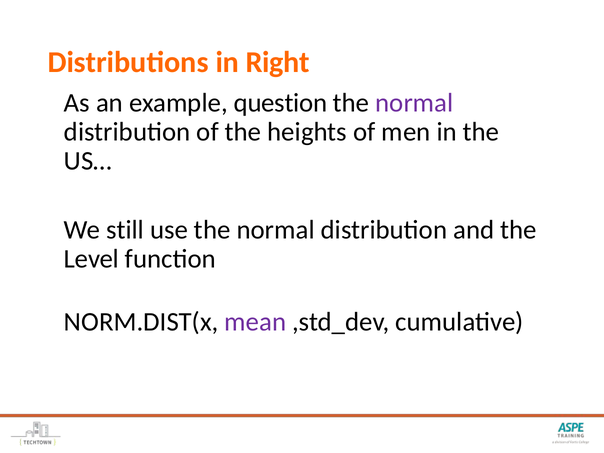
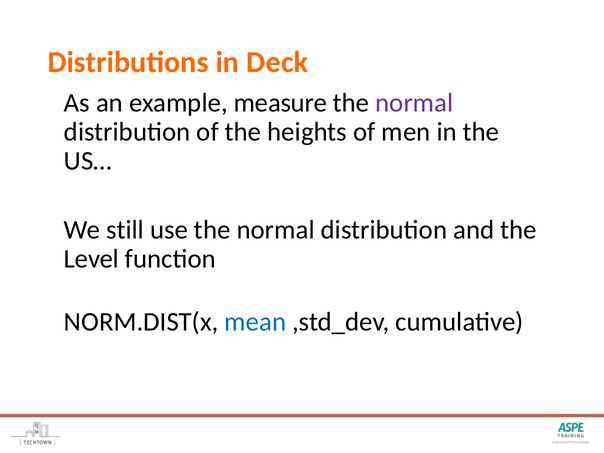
Right: Right -> Deck
question: question -> measure
mean colour: purple -> blue
